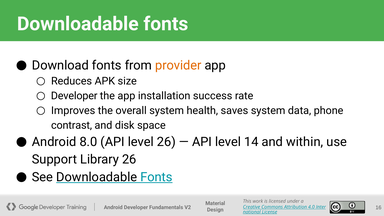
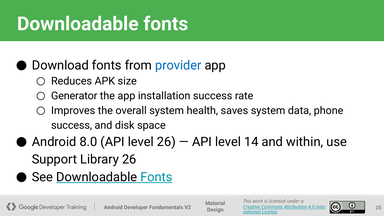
provider colour: orange -> blue
Developer at (74, 96): Developer -> Generator
contrast at (72, 125): contrast -> success
